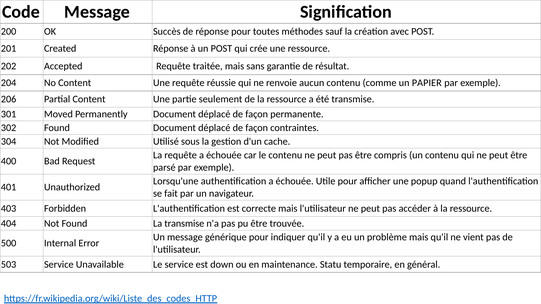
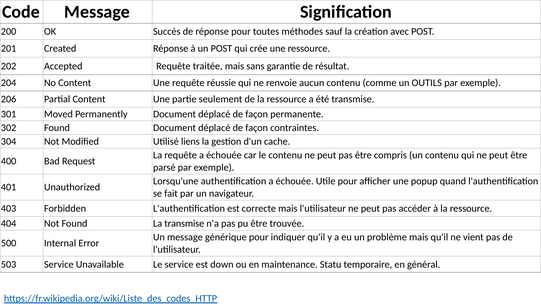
PAPIER: PAPIER -> OUTILS
sous: sous -> liens
